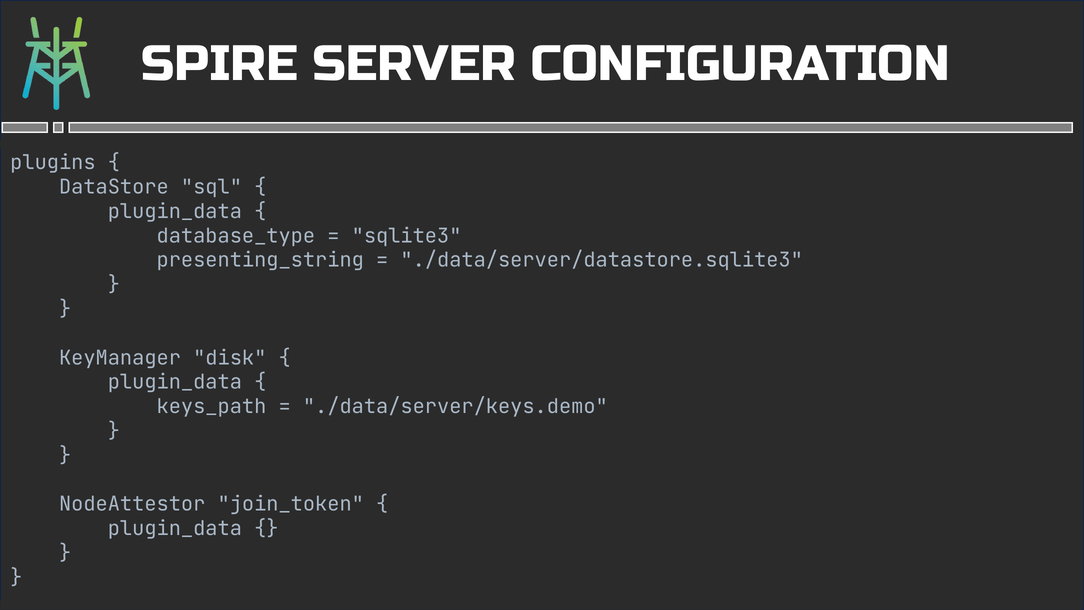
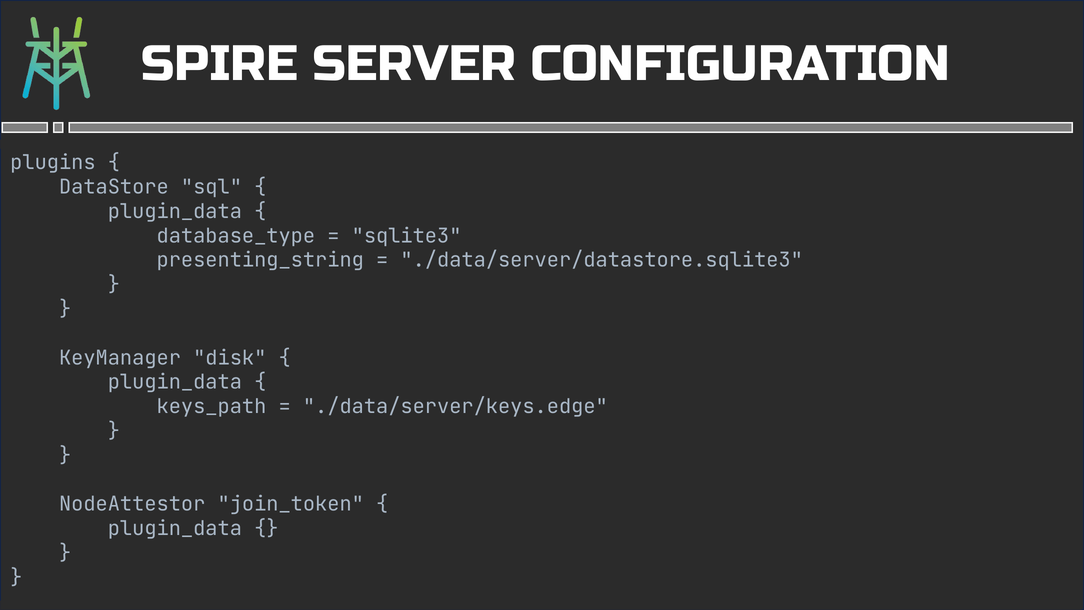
./data/server/keys.demo: ./data/server/keys.demo -> ./data/server/keys.edge
